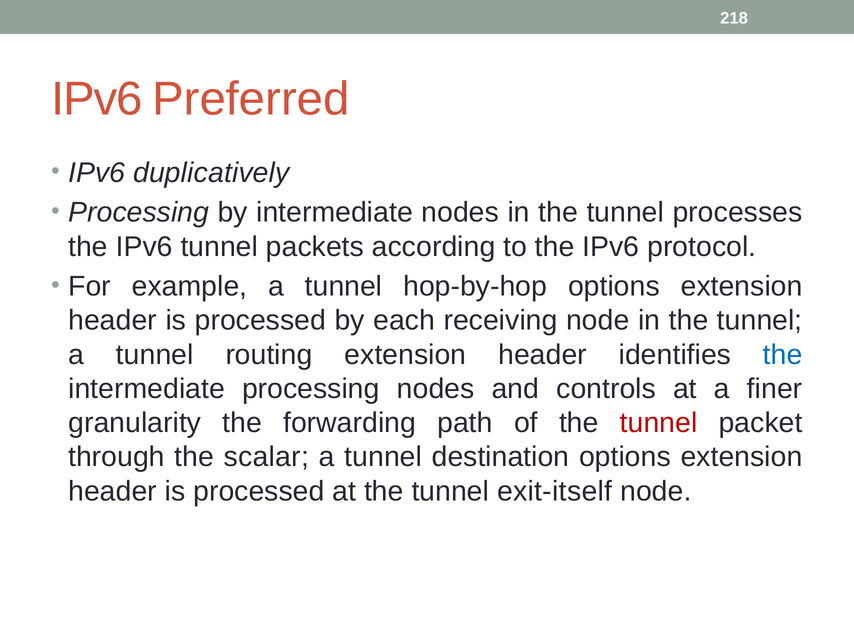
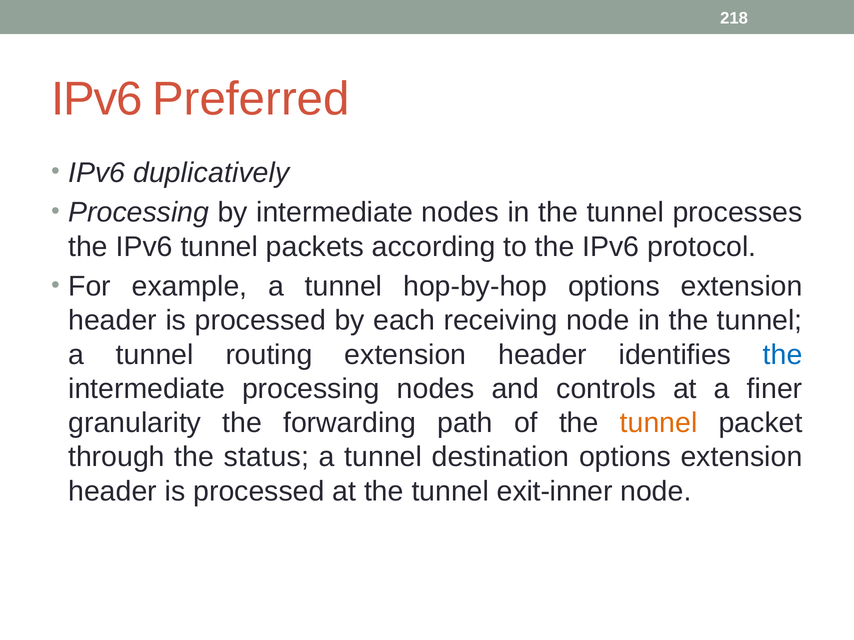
tunnel at (659, 423) colour: red -> orange
scalar: scalar -> status
exit-itself: exit-itself -> exit-inner
